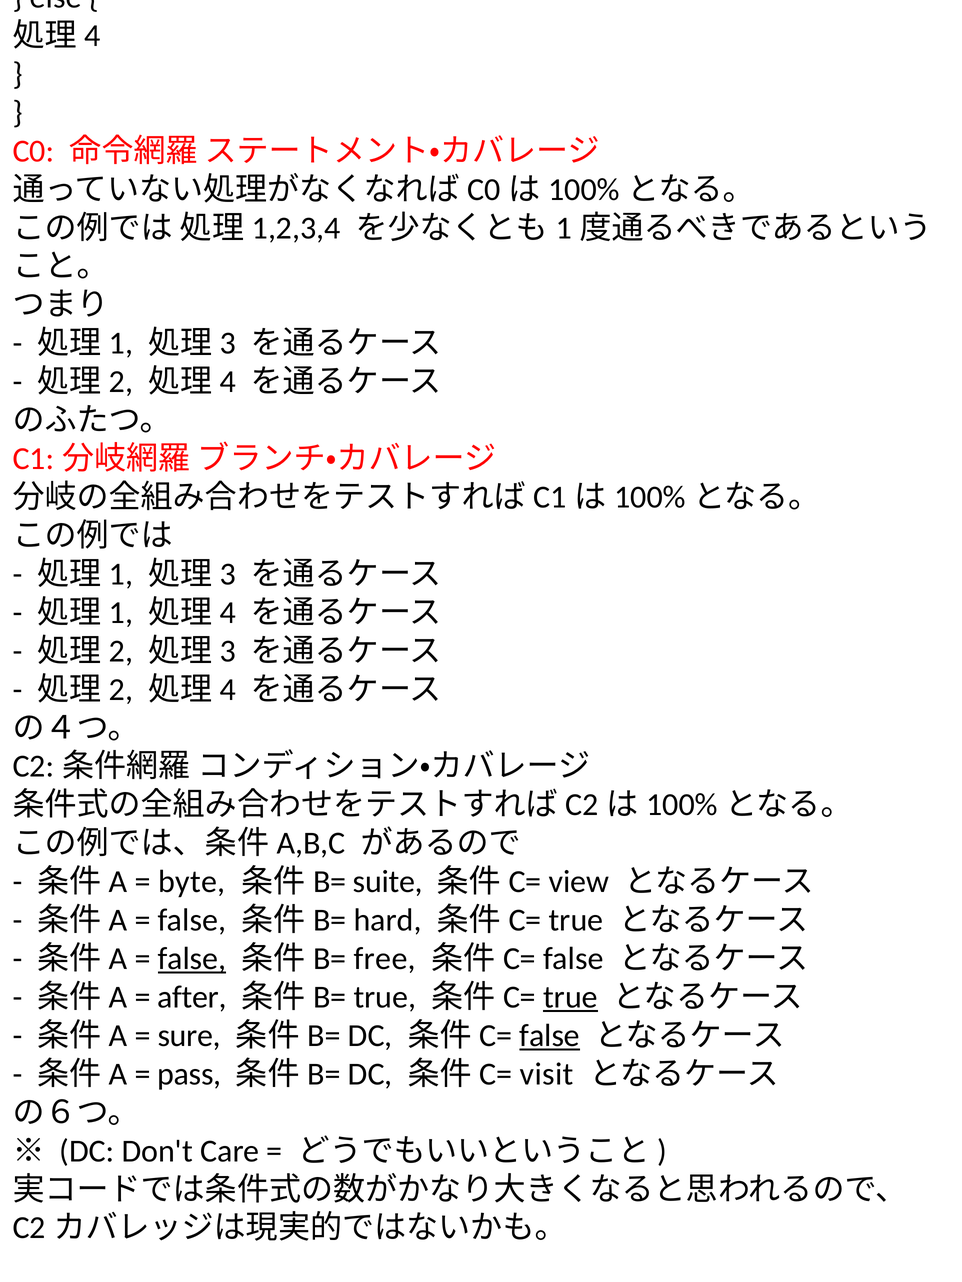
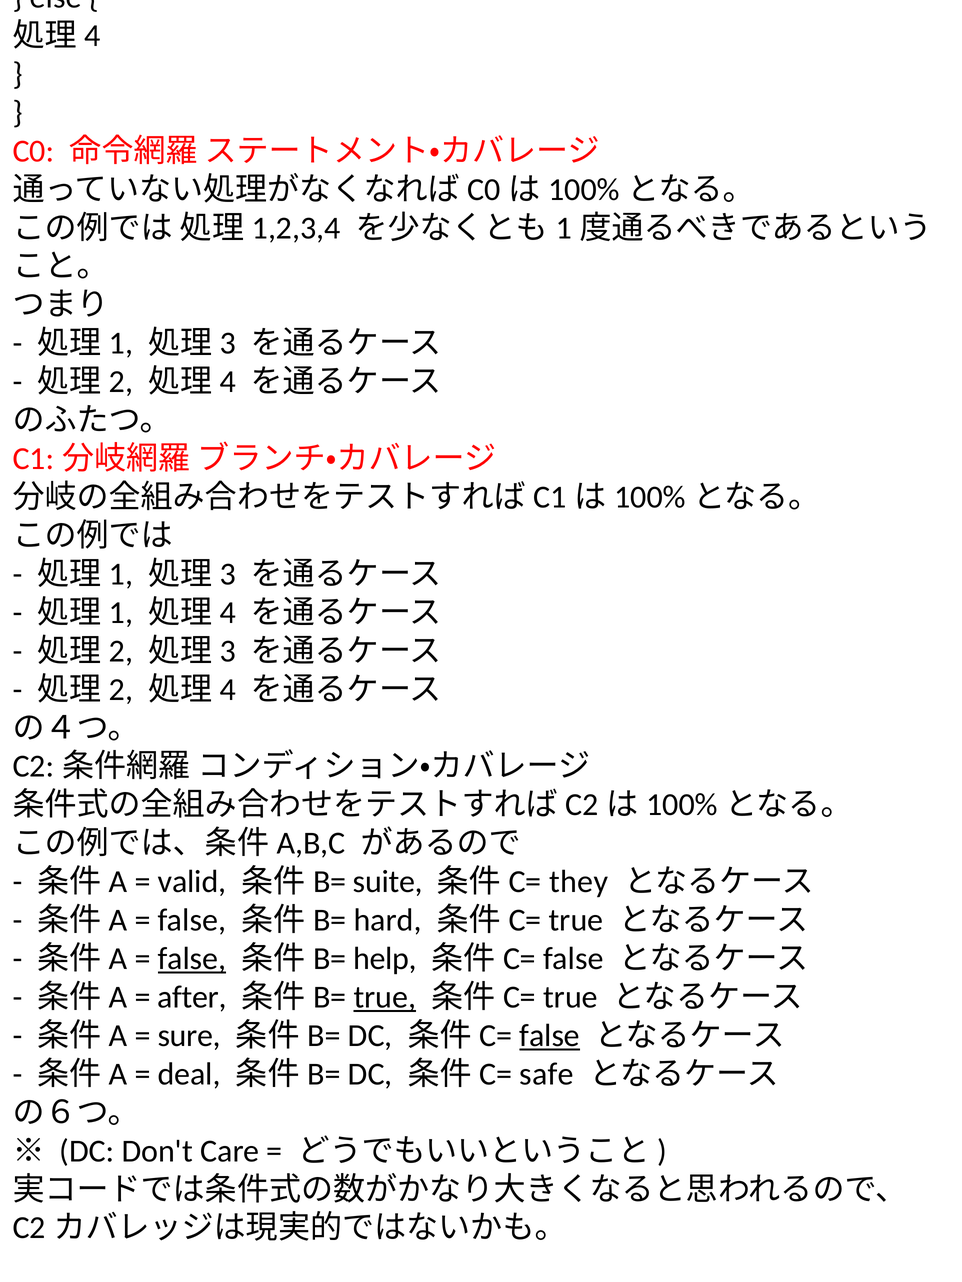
byte: byte -> valid
view: view -> they
free: free -> help
true at (385, 998) underline: none -> present
true at (571, 998) underline: present -> none
pass: pass -> deal
visit: visit -> safe
